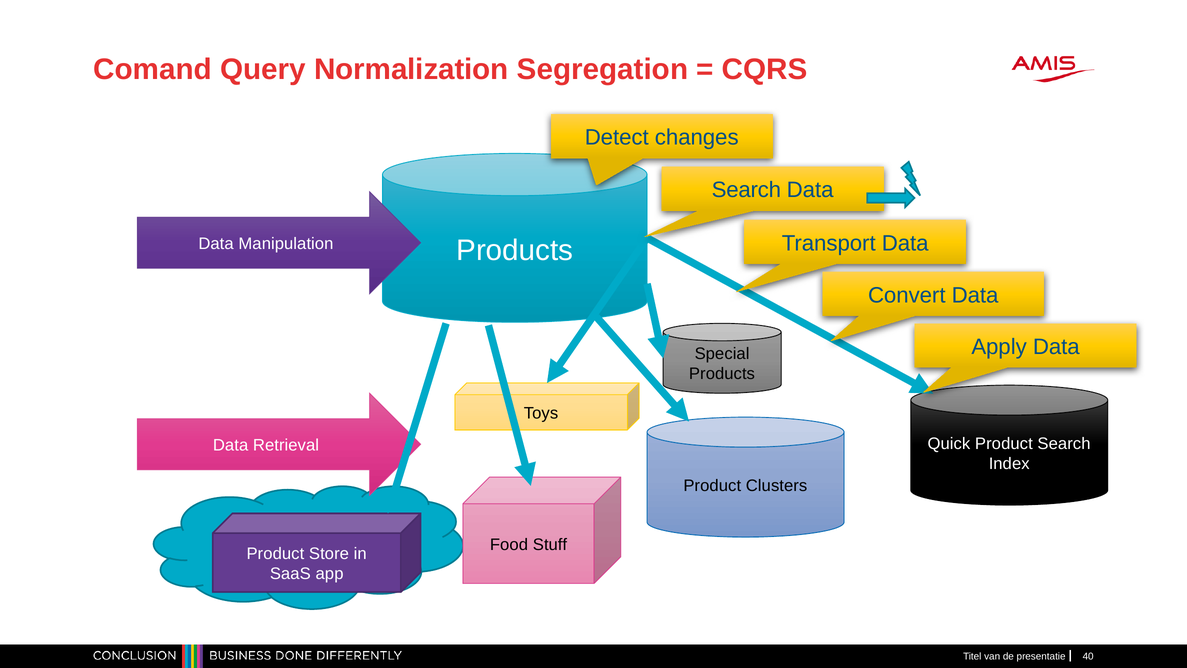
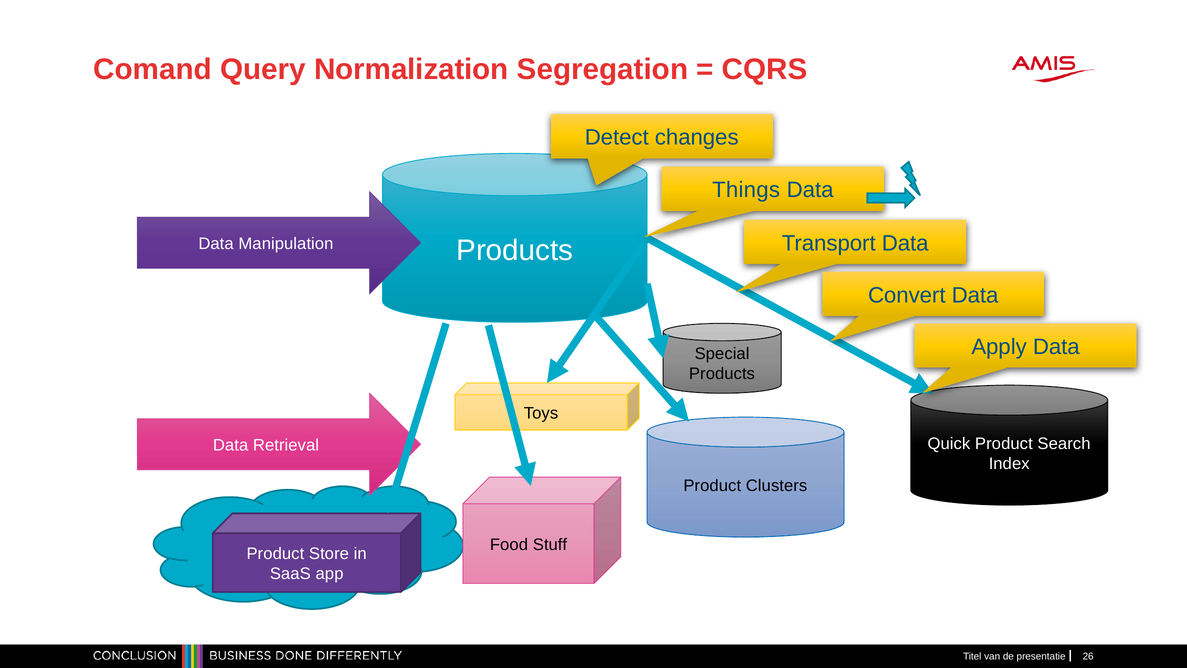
Search at (746, 190): Search -> Things
40: 40 -> 26
